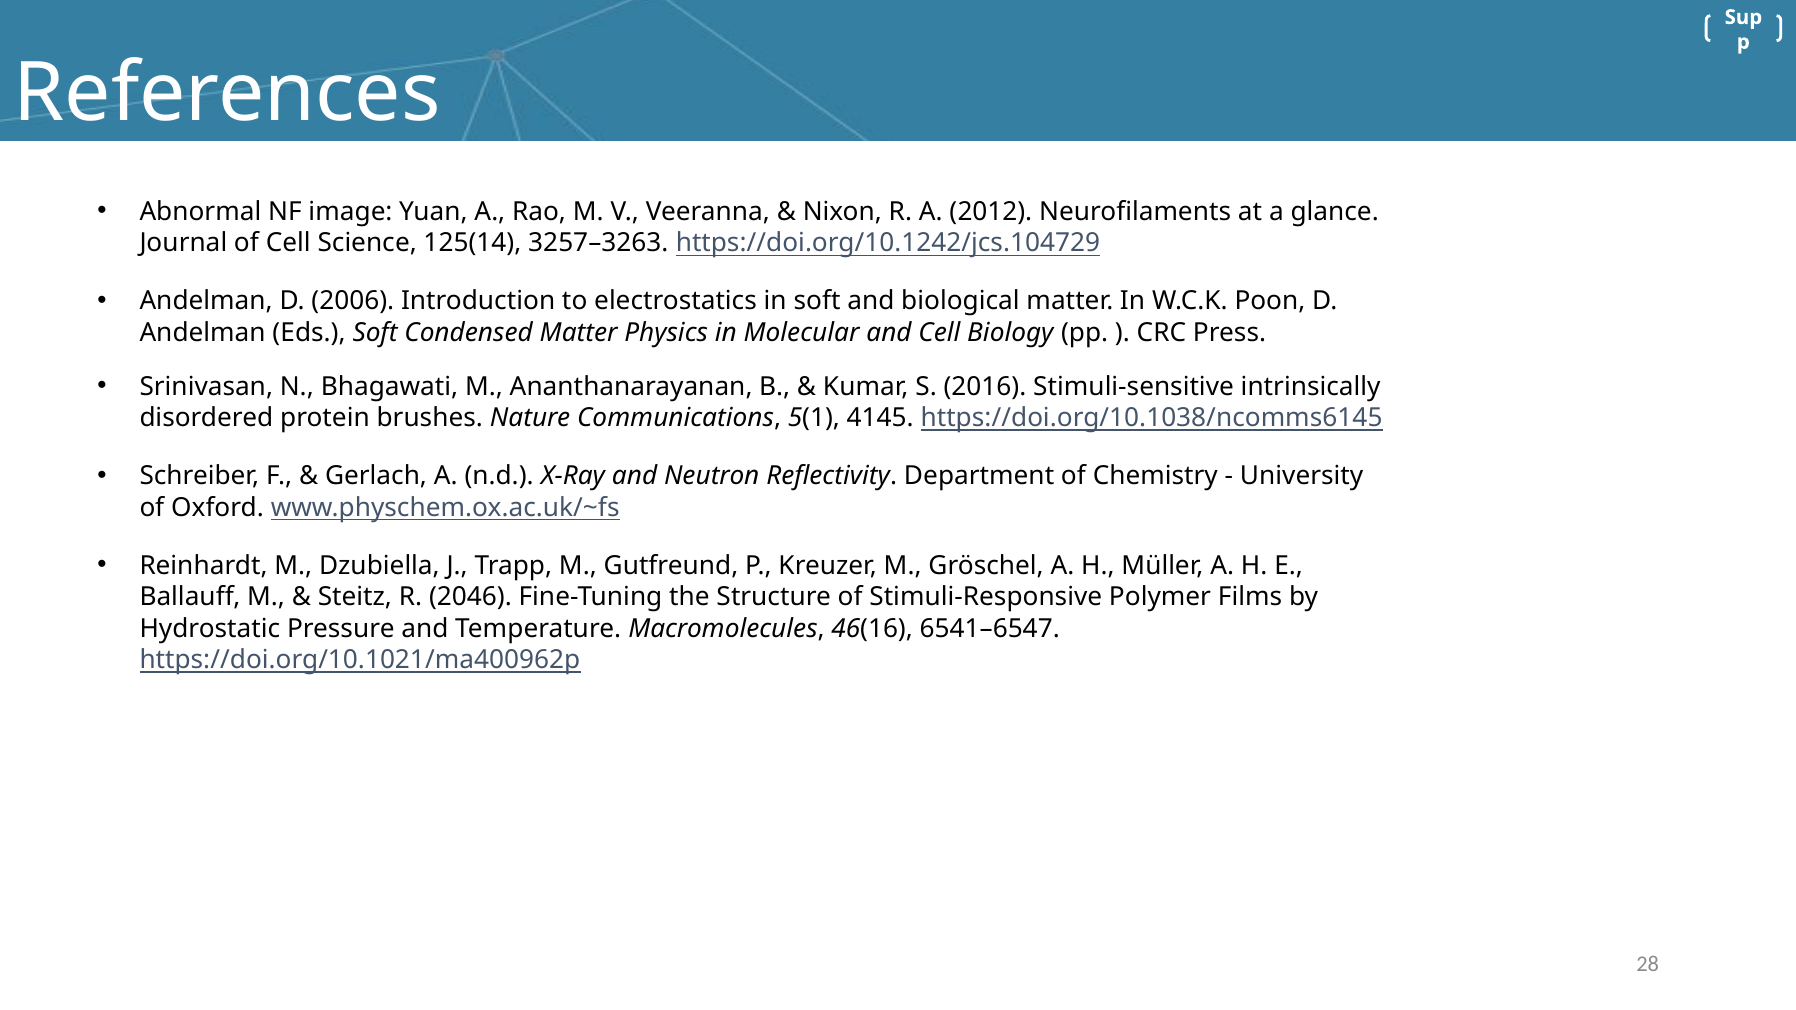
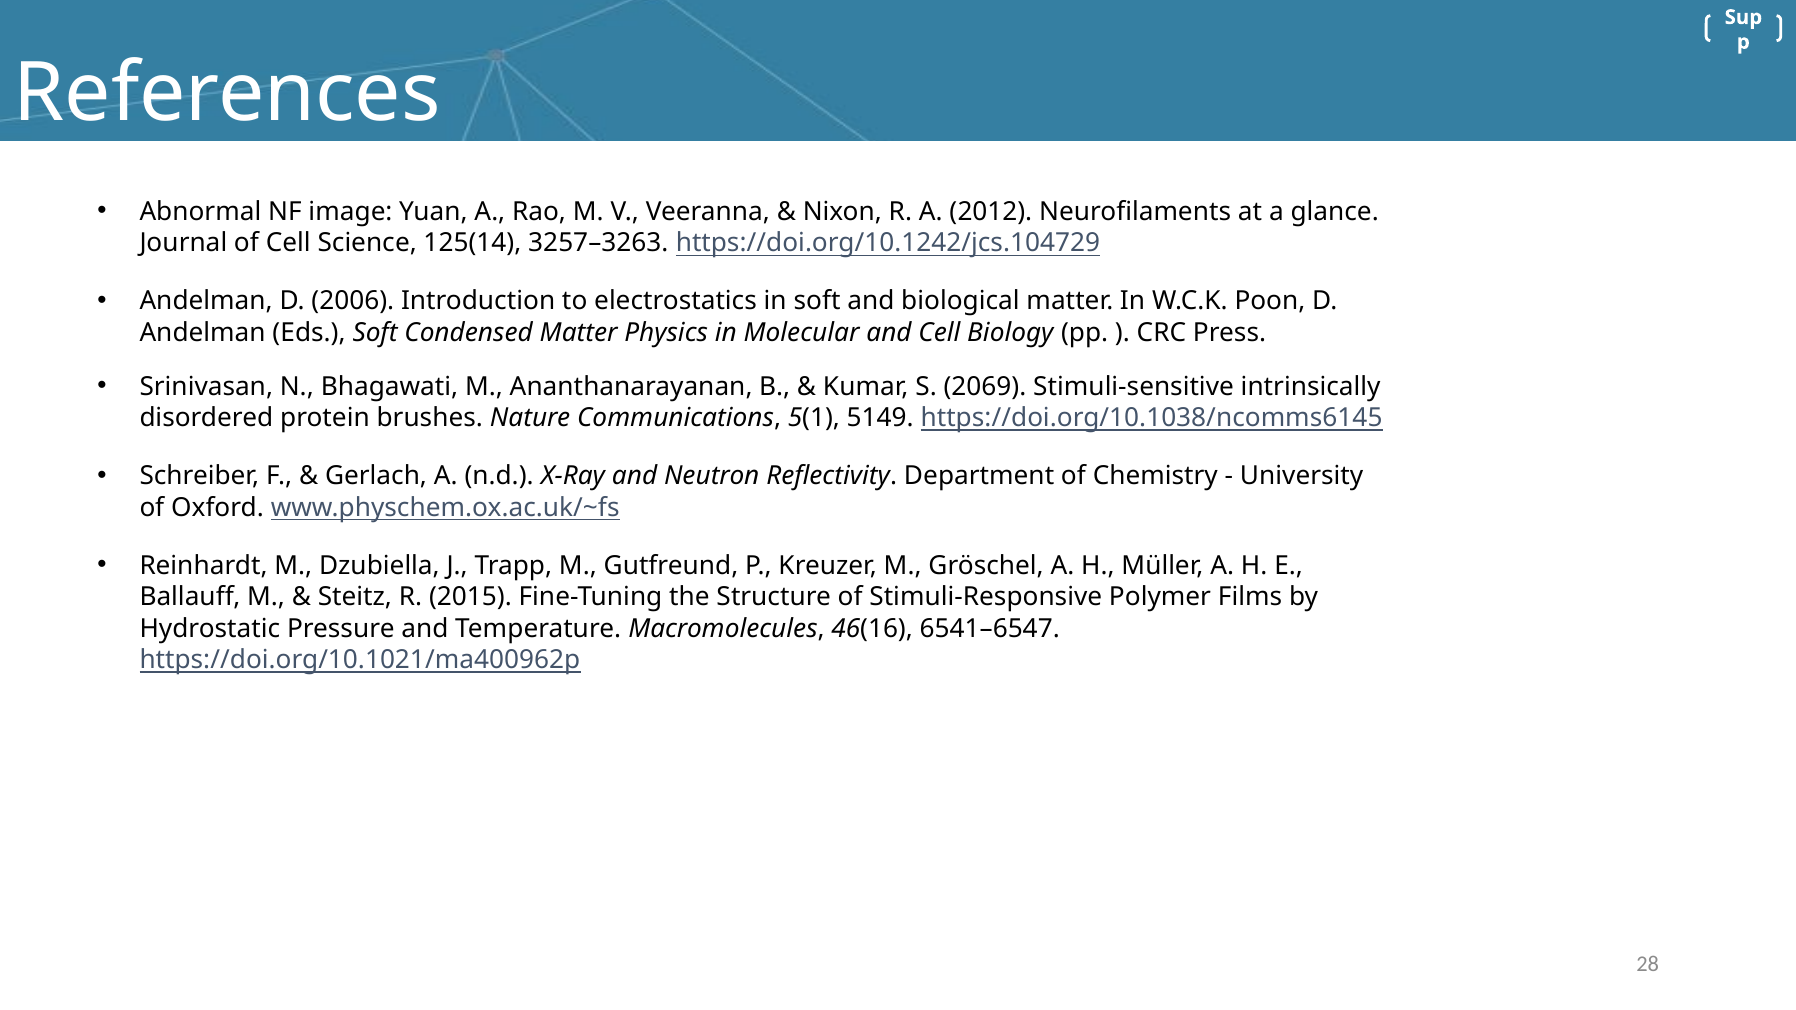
2016: 2016 -> 2069
4145: 4145 -> 5149
2046: 2046 -> 2015
